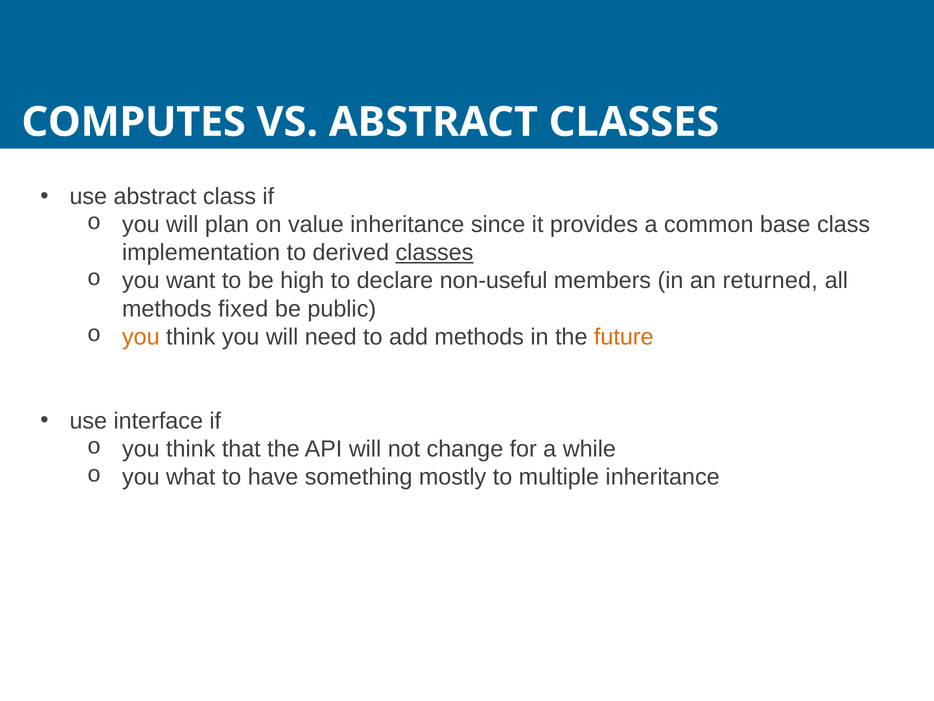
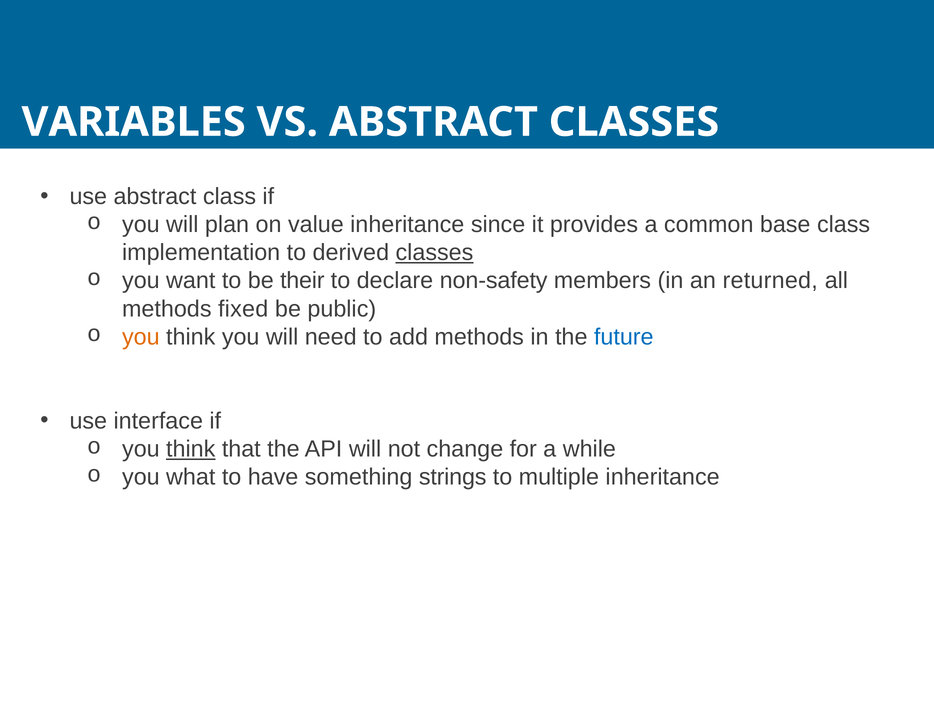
COMPUTES: COMPUTES -> VARIABLES
high: high -> their
non-useful: non-useful -> non-safety
future colour: orange -> blue
think at (191, 449) underline: none -> present
mostly: mostly -> strings
